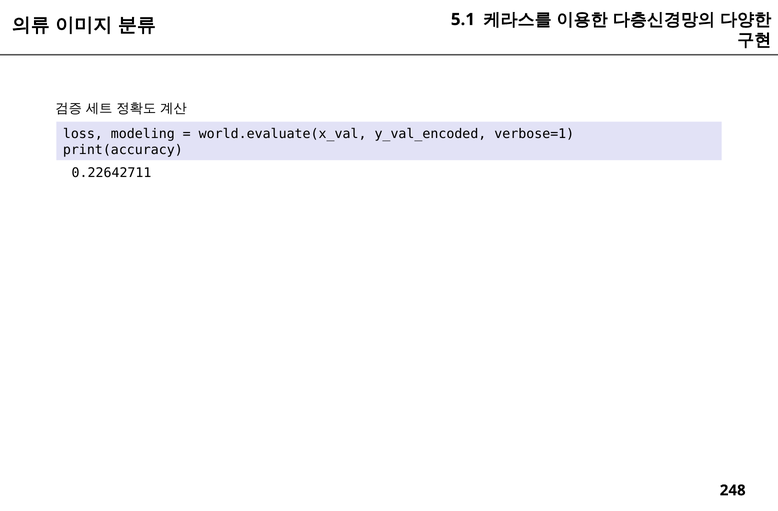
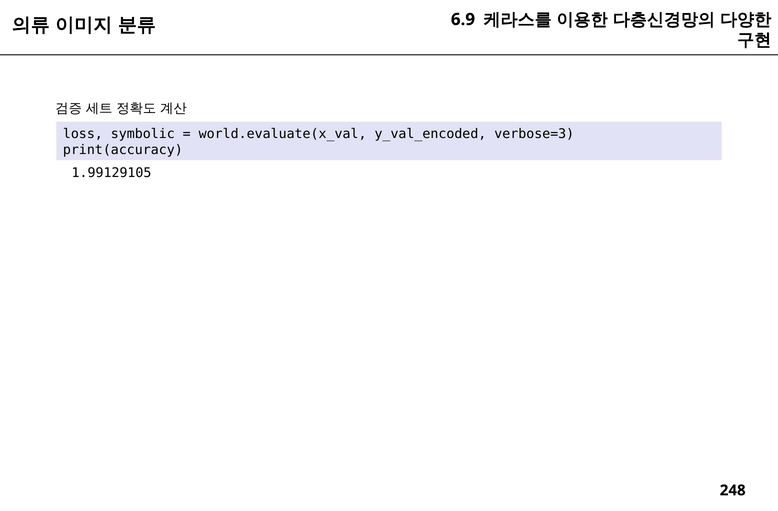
5.1: 5.1 -> 6.9
modeling: modeling -> symbolic
verbose=1: verbose=1 -> verbose=3
0.22642711: 0.22642711 -> 1.99129105
